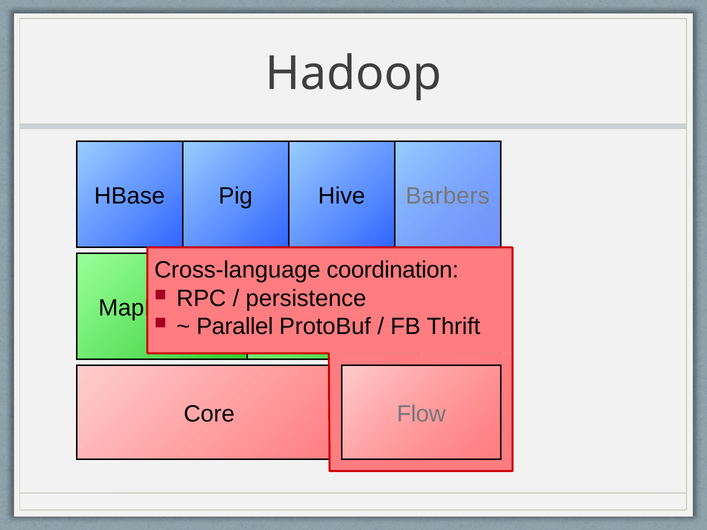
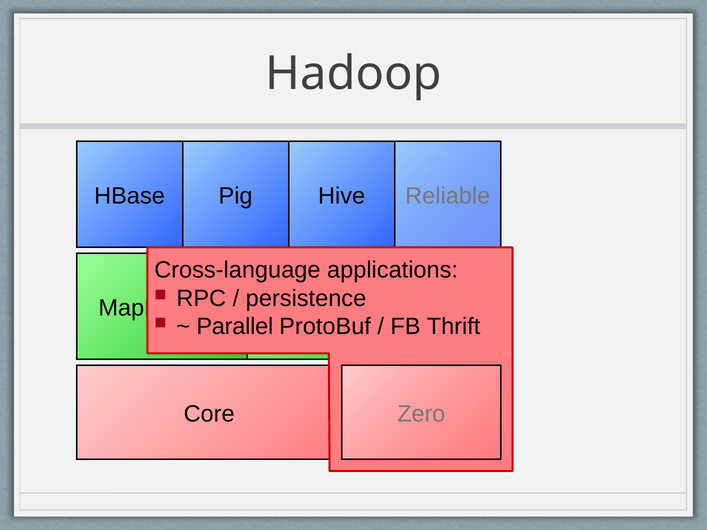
Barbers: Barbers -> Reliable
coordination: coordination -> applications
Flow: Flow -> Zero
